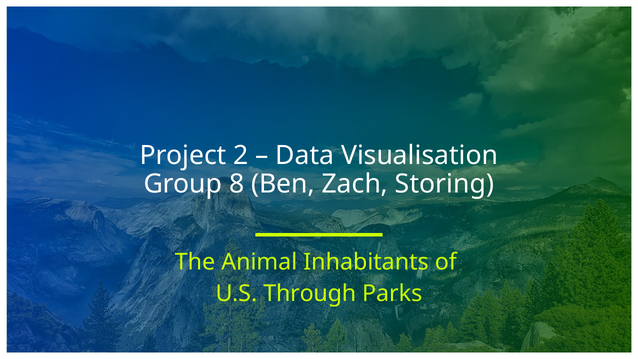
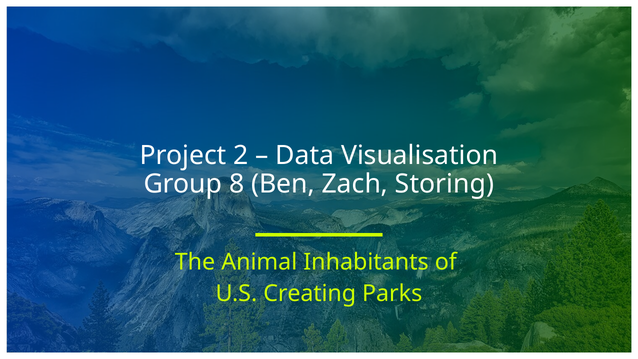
Through: Through -> Creating
